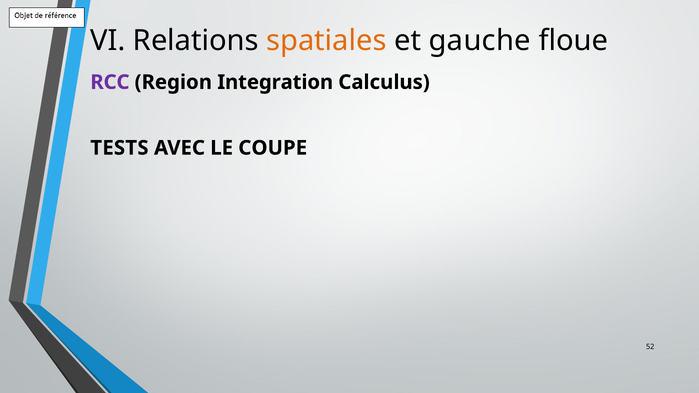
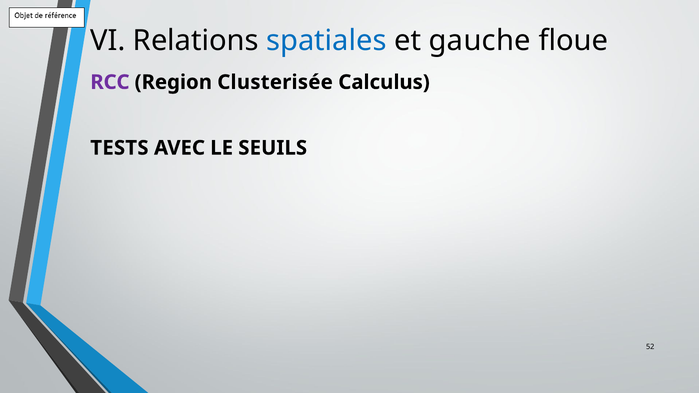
spatiales colour: orange -> blue
Integration: Integration -> Clusterisée
COUPE: COUPE -> SEUILS
